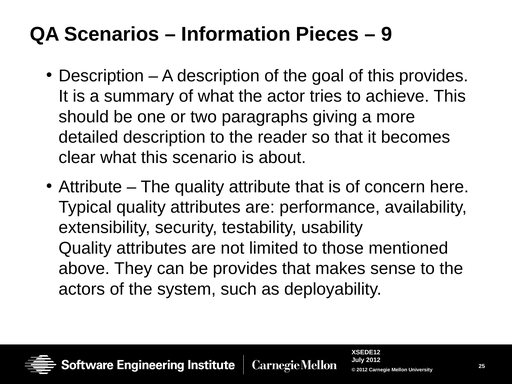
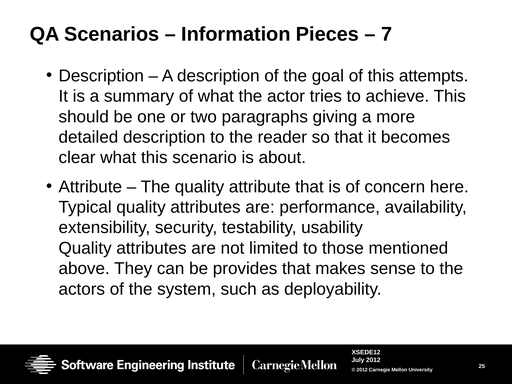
9: 9 -> 7
this provides: provides -> attempts
